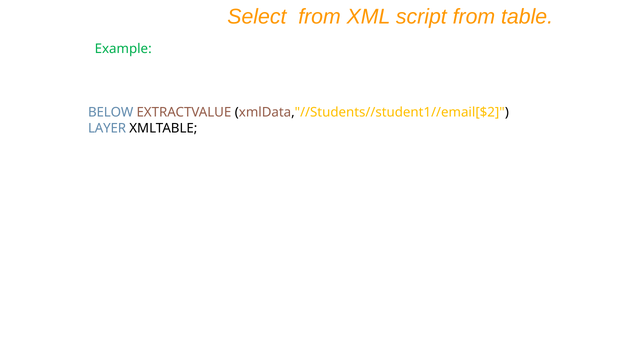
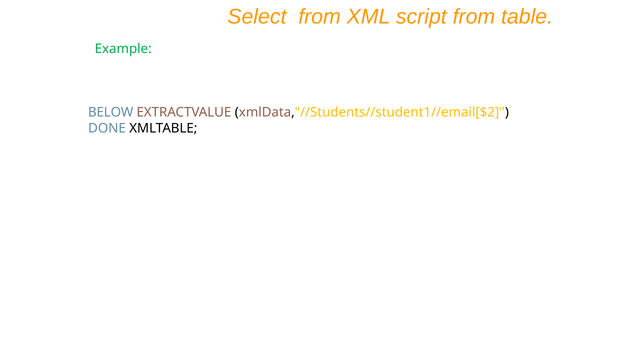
LAYER: LAYER -> DONE
